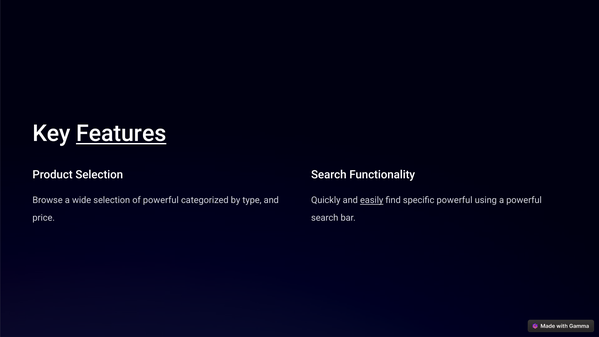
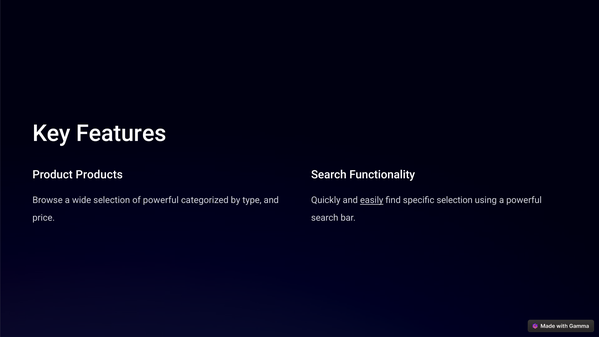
Features underline: present -> none
Product Selection: Selection -> Products
specific powerful: powerful -> selection
